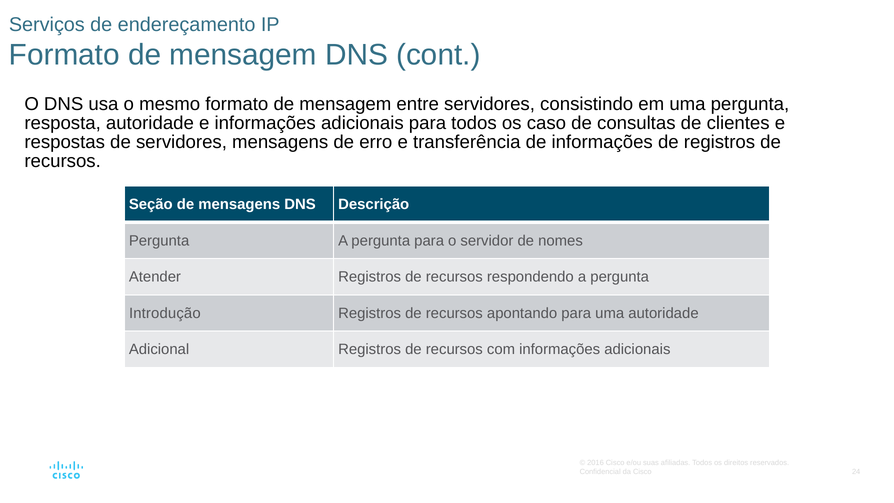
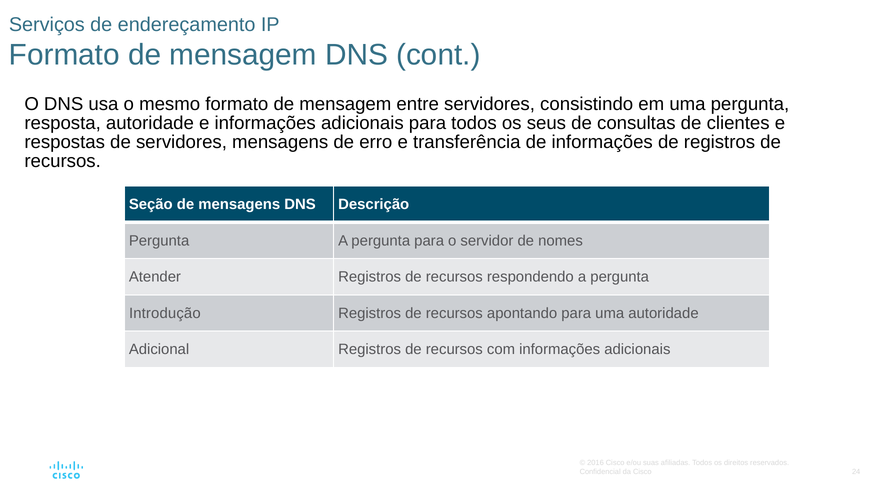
caso: caso -> seus
